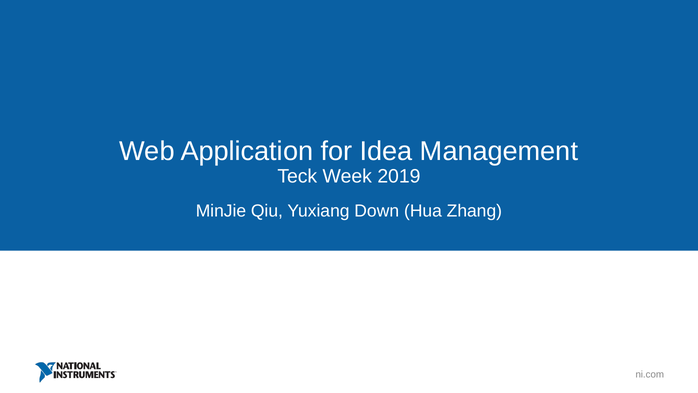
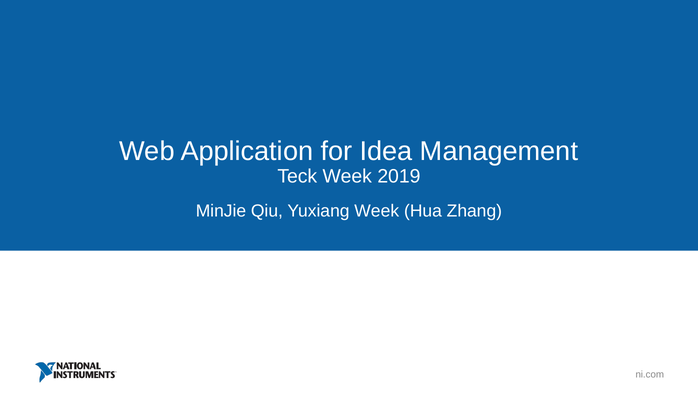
Yuxiang Down: Down -> Week
